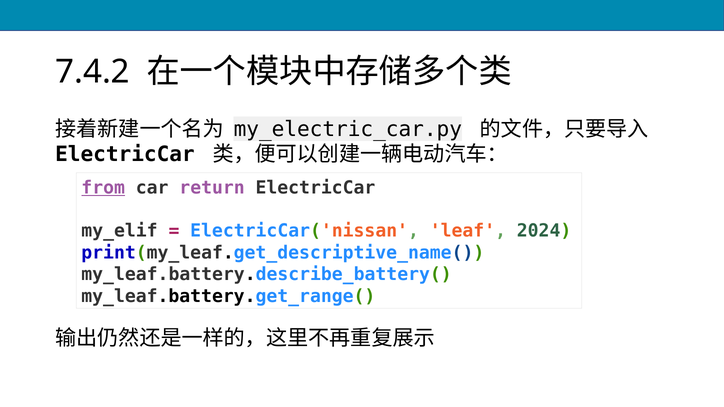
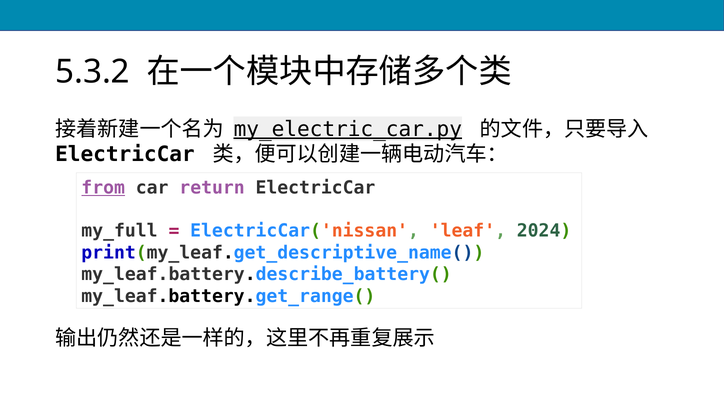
7.4.2: 7.4.2 -> 5.3.2
my_electric_car.py underline: none -> present
my_elif: my_elif -> my_full
